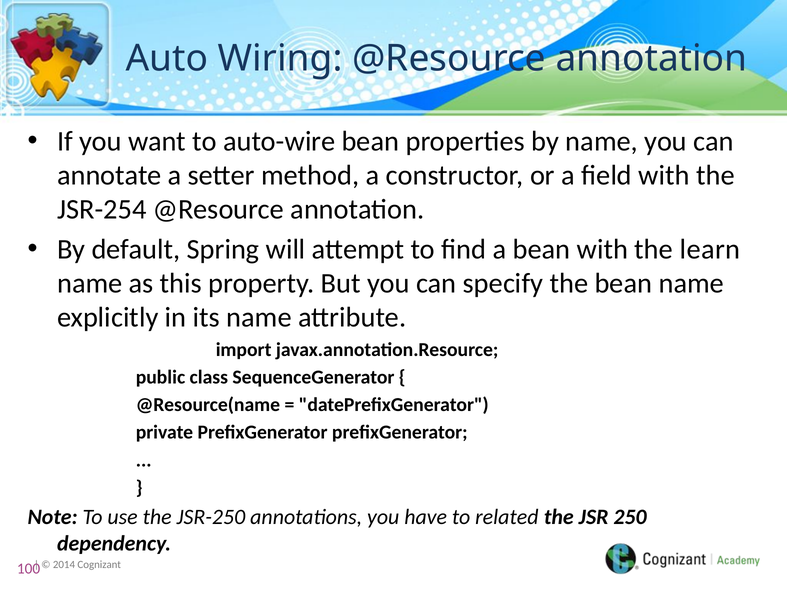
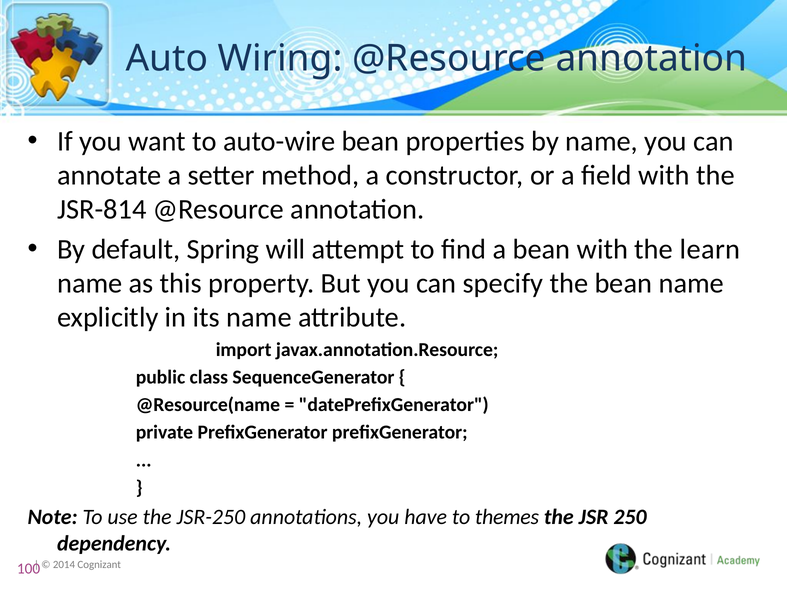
JSR-254: JSR-254 -> JSR-814
related: related -> themes
